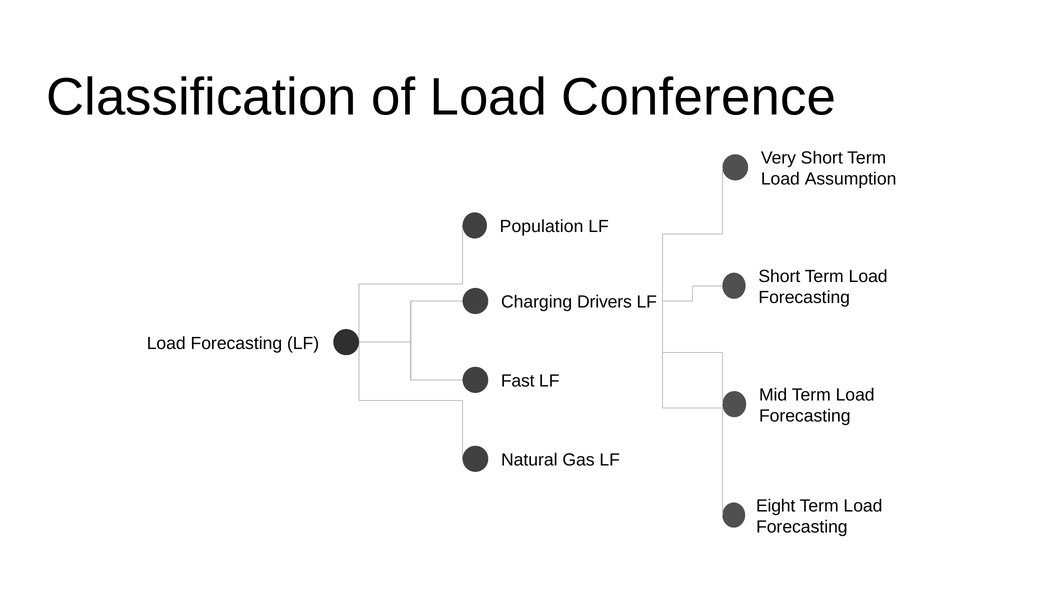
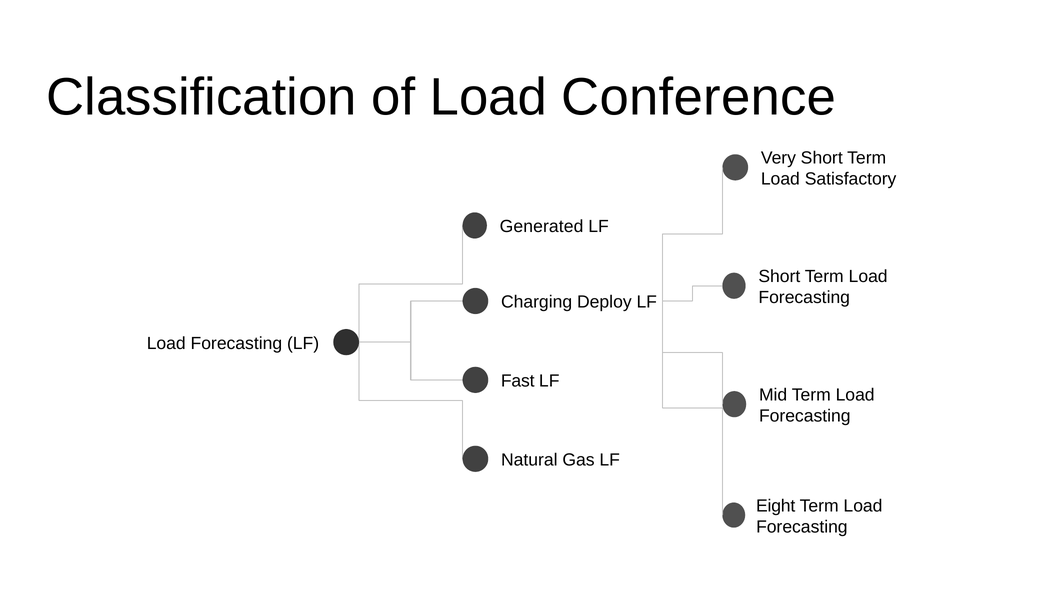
Assumption: Assumption -> Satisfactory
Population: Population -> Generated
Drivers: Drivers -> Deploy
